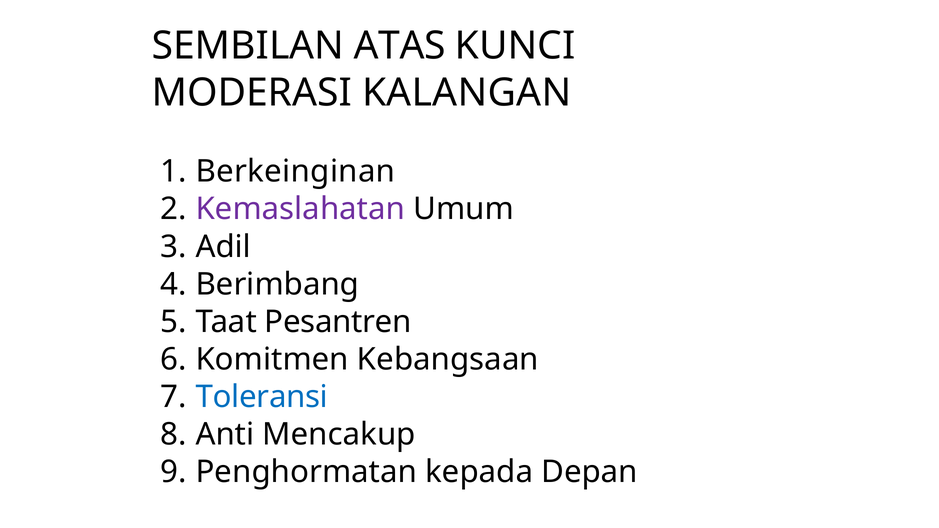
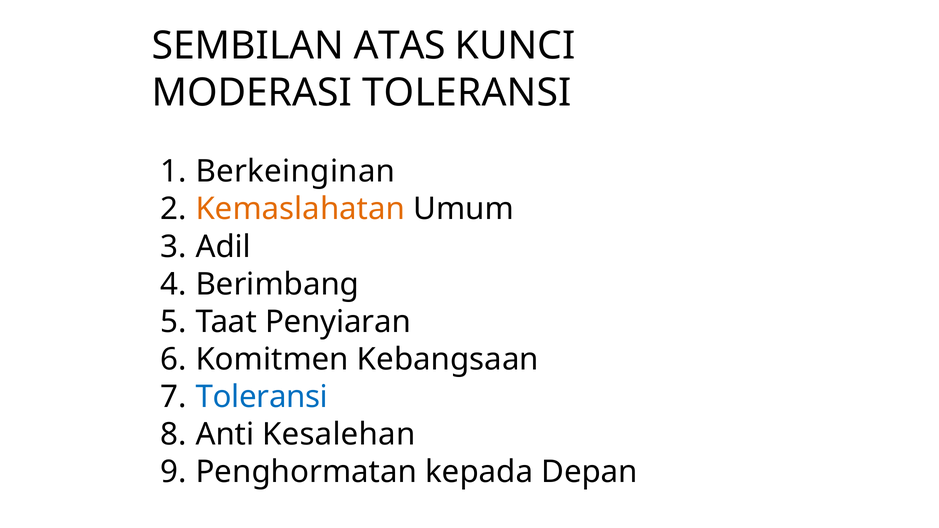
MODERASI KALANGAN: KALANGAN -> TOLERANSI
Kemaslahatan colour: purple -> orange
Pesantren: Pesantren -> Penyiaran
Mencakup: Mencakup -> Kesalehan
